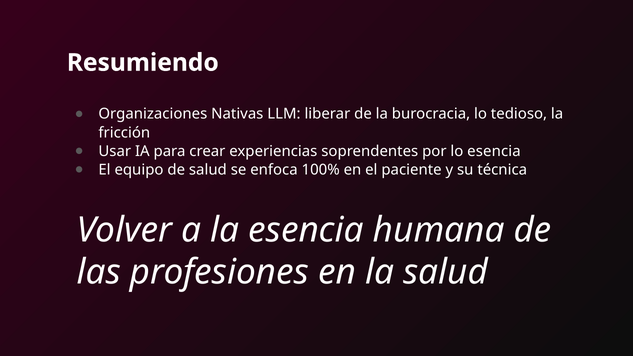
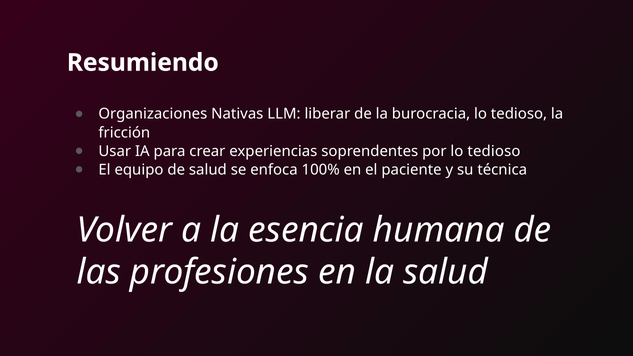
por lo esencia: esencia -> tedioso
